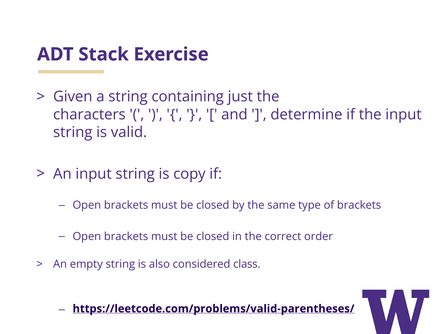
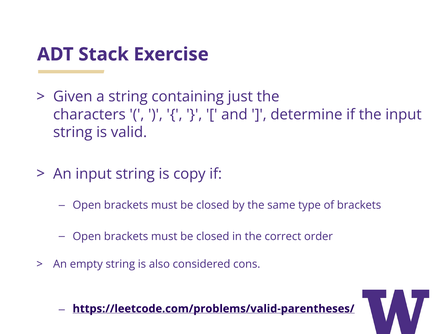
class: class -> cons
